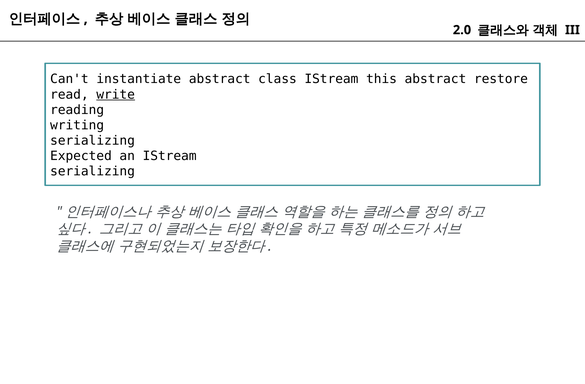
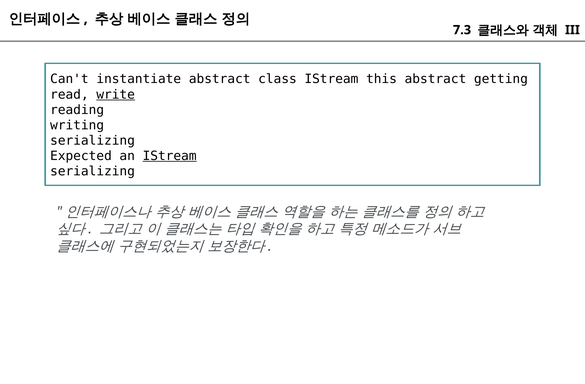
2.0: 2.0 -> 7.3
restore: restore -> getting
IStream at (170, 156) underline: none -> present
